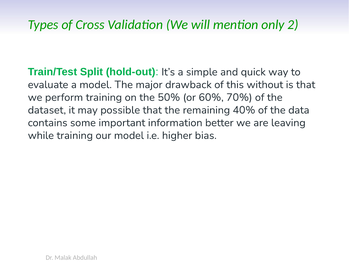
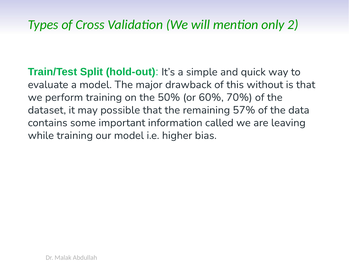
40%: 40% -> 57%
better: better -> called
